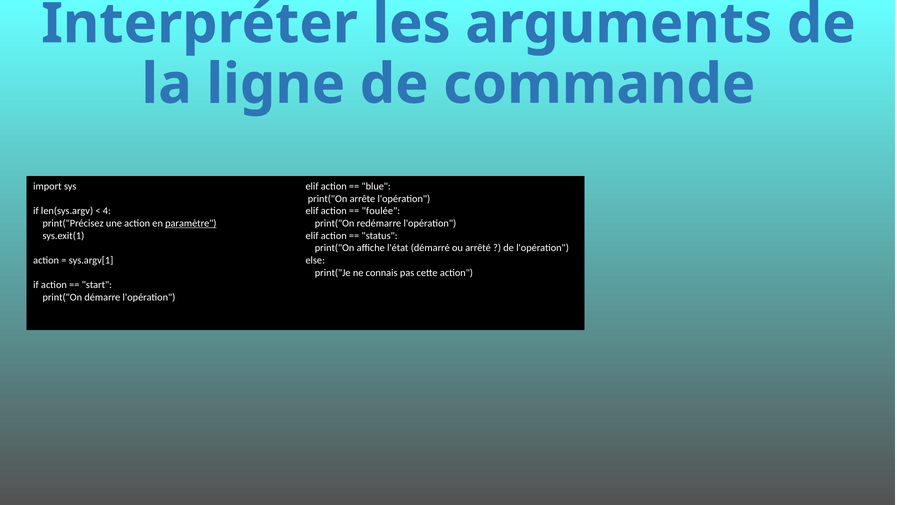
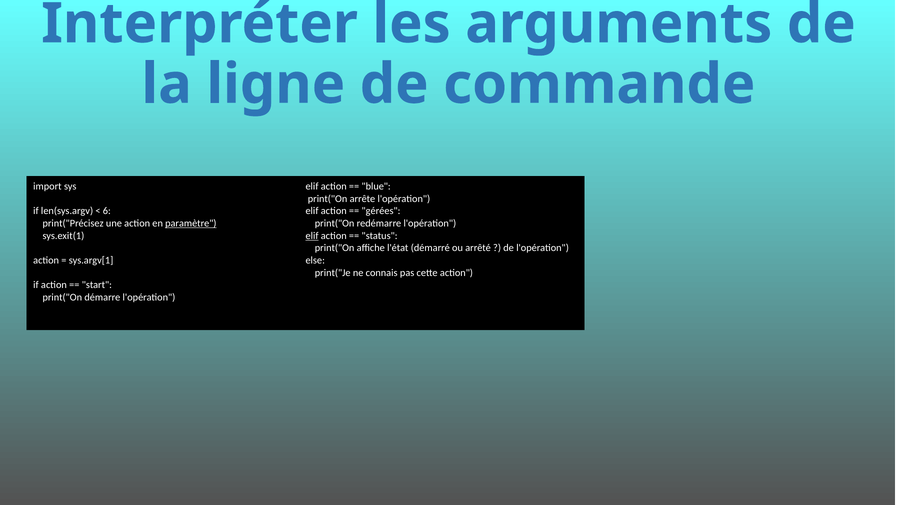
4: 4 -> 6
foulée: foulée -> gérées
elif at (312, 235) underline: none -> present
